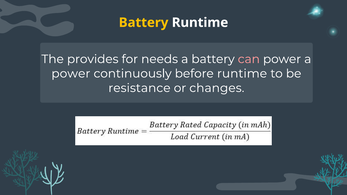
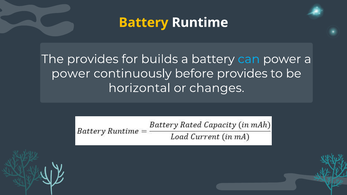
needs: needs -> builds
can colour: pink -> light blue
before runtime: runtime -> provides
resistance: resistance -> horizontal
